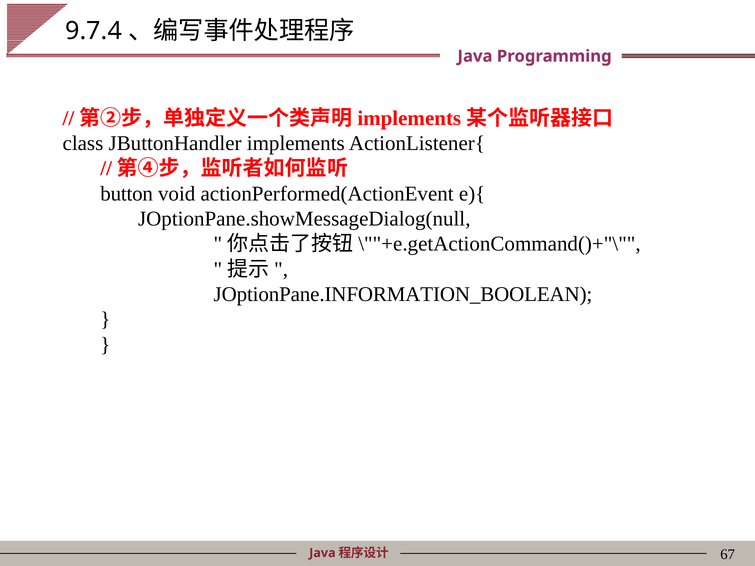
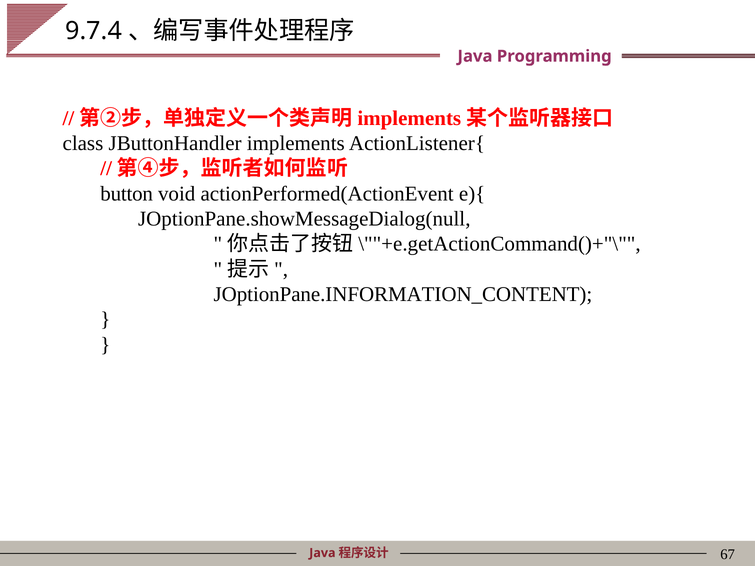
JOptionPane.INFORMATION_BOOLEAN: JOptionPane.INFORMATION_BOOLEAN -> JOptionPane.INFORMATION_CONTENT
